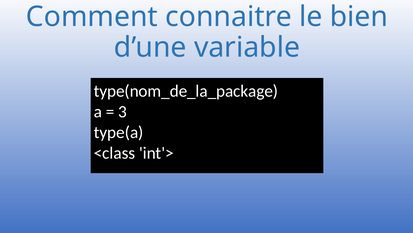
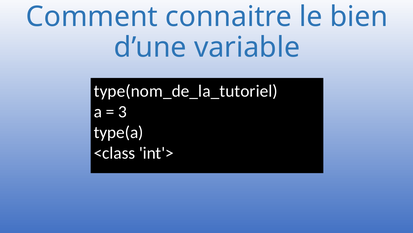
type(nom_de_la_package: type(nom_de_la_package -> type(nom_de_la_tutoriel
